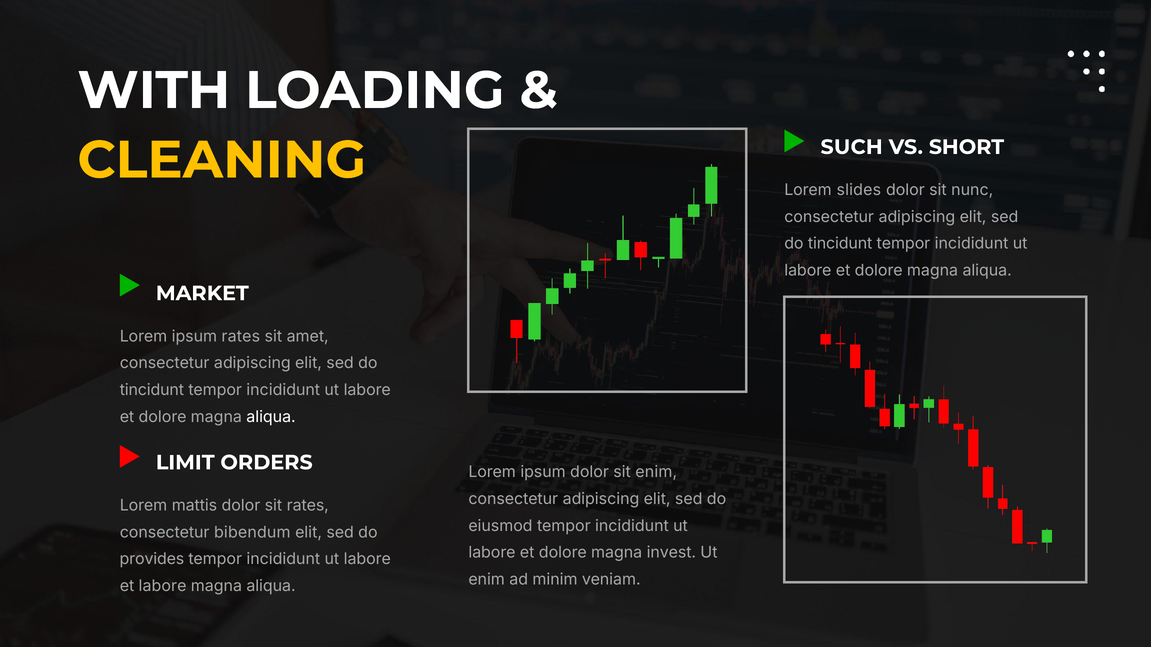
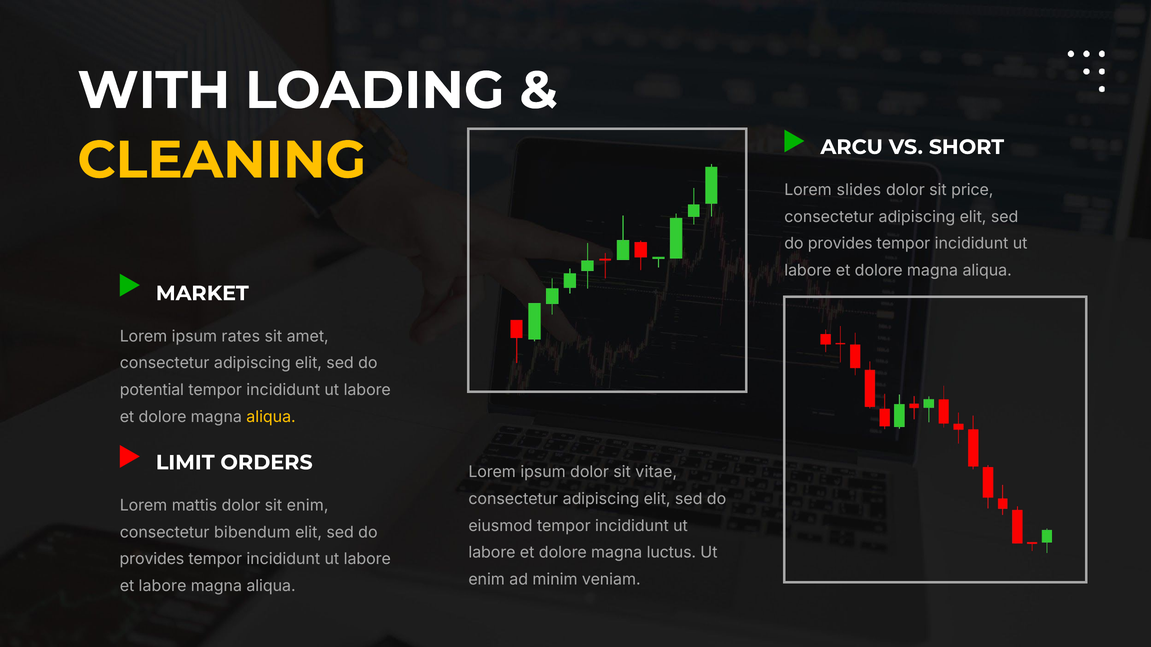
SUCH: SUCH -> ARCU
nunc: nunc -> price
tincidunt at (840, 244): tincidunt -> provides
tincidunt at (152, 390): tincidunt -> potential
aliqua at (271, 417) colour: white -> yellow
sit enim: enim -> vitae
sit rates: rates -> enim
invest: invest -> luctus
